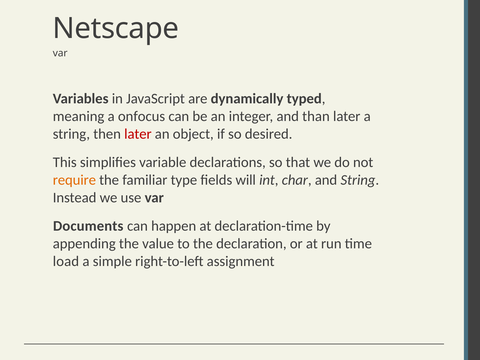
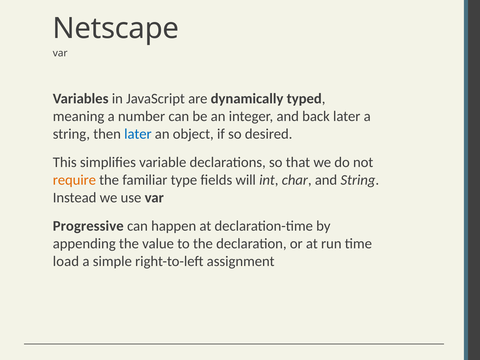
onfocus: onfocus -> number
than: than -> back
later at (138, 134) colour: red -> blue
Documents: Documents -> Progressive
